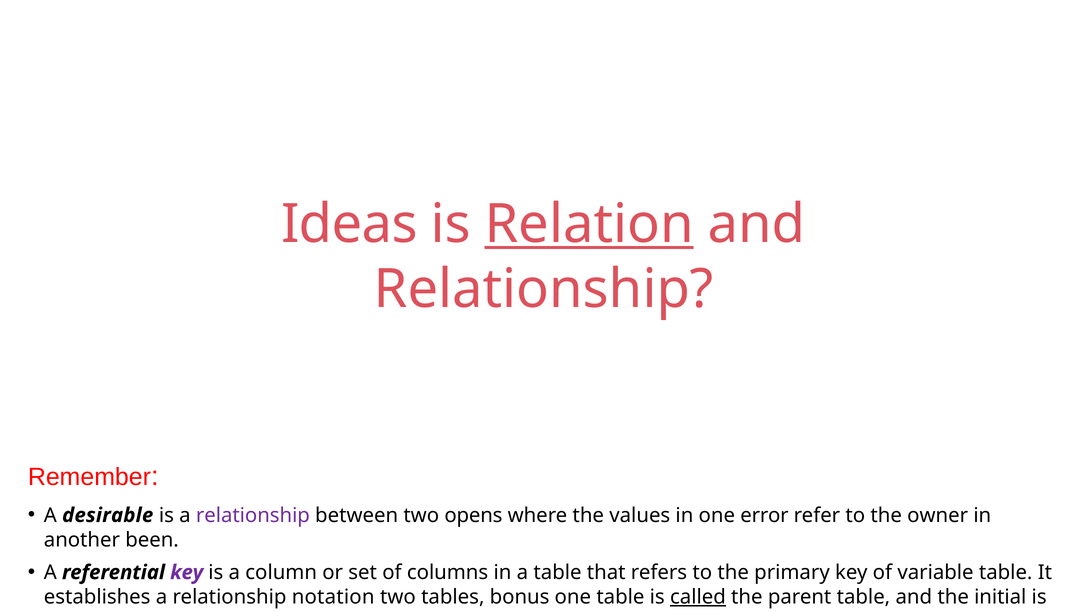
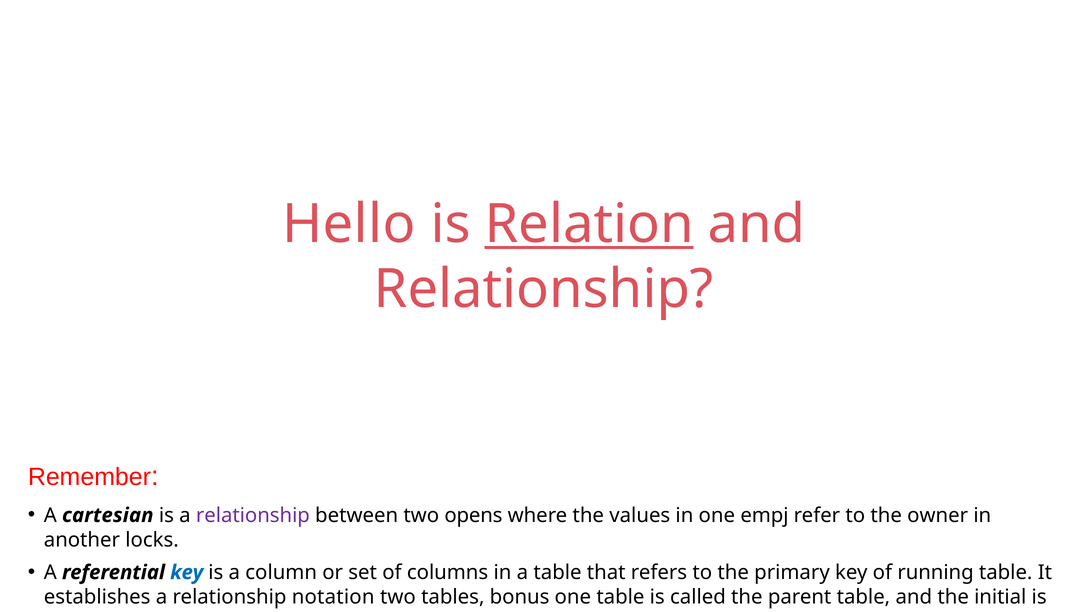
Ideas: Ideas -> Hello
desirable: desirable -> cartesian
error: error -> empj
been: been -> locks
key at (187, 572) colour: purple -> blue
variable: variable -> running
called at (698, 597) underline: present -> none
